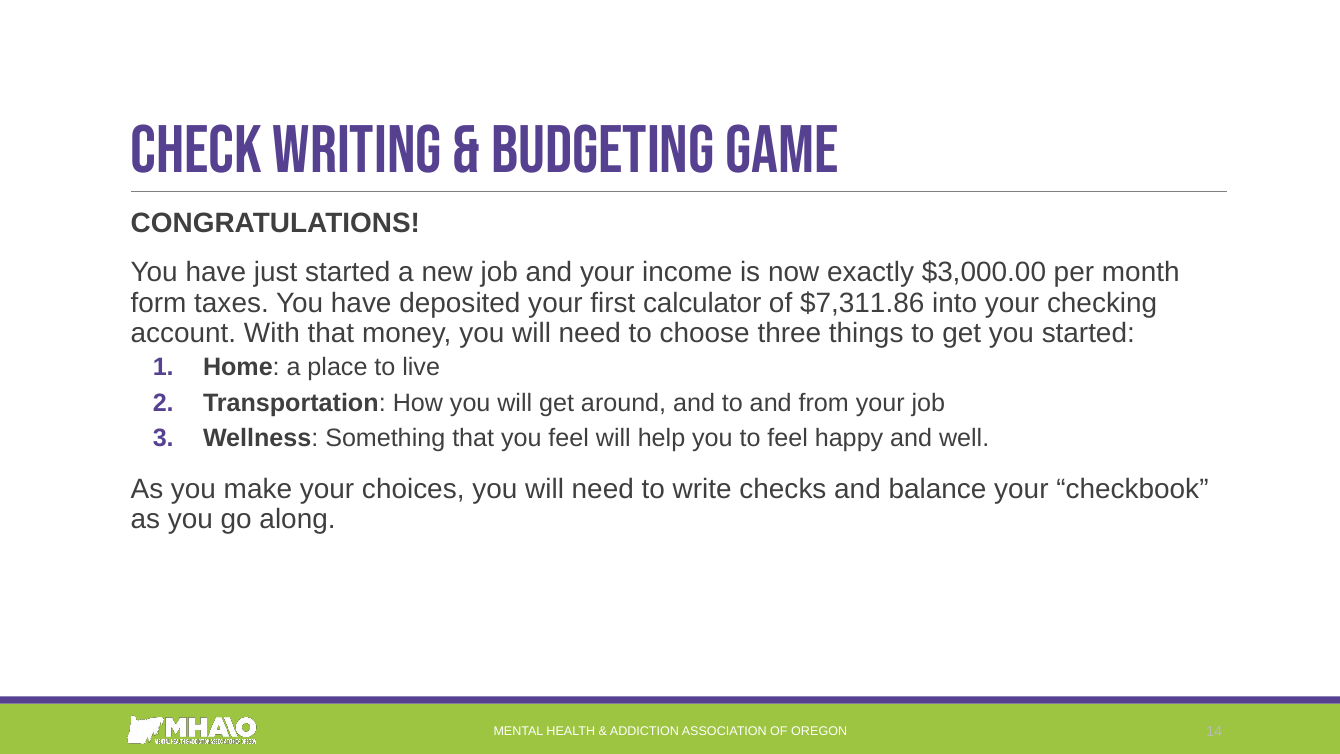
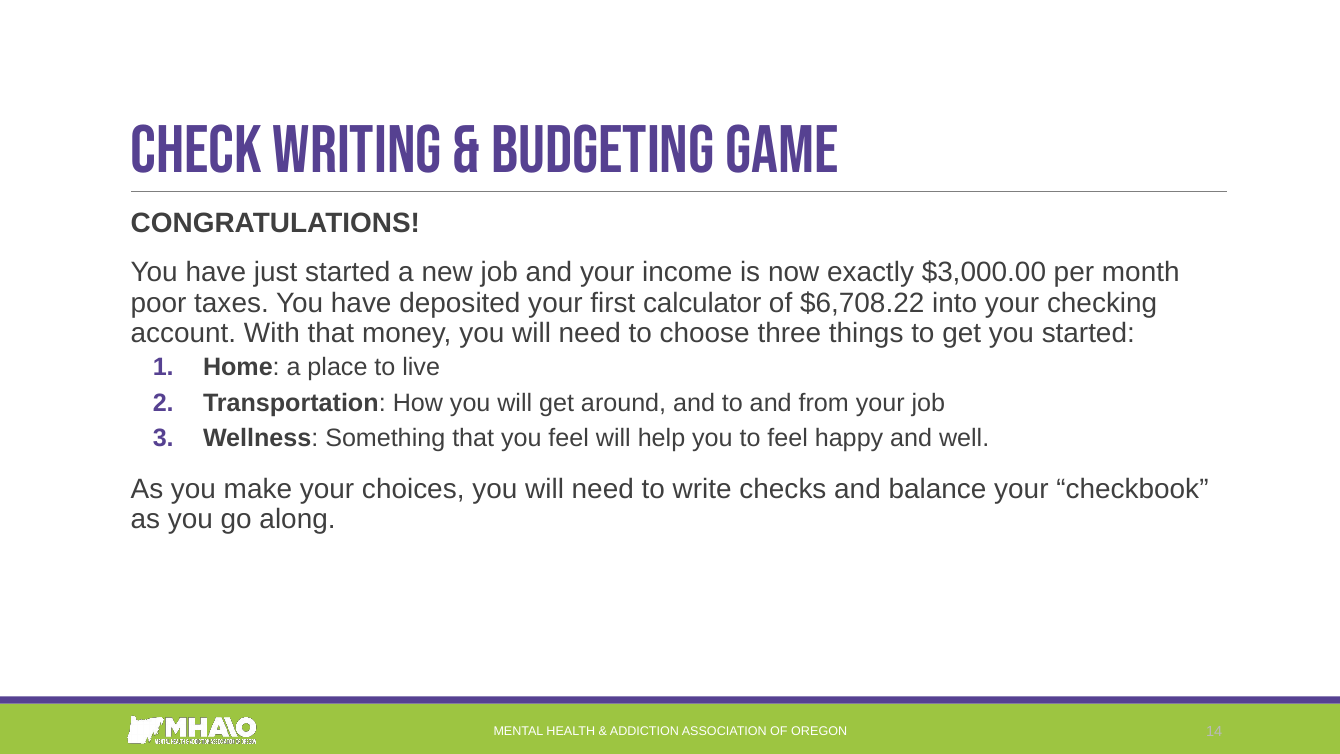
form: form -> poor
$7,311.86: $7,311.86 -> $6,708.22
